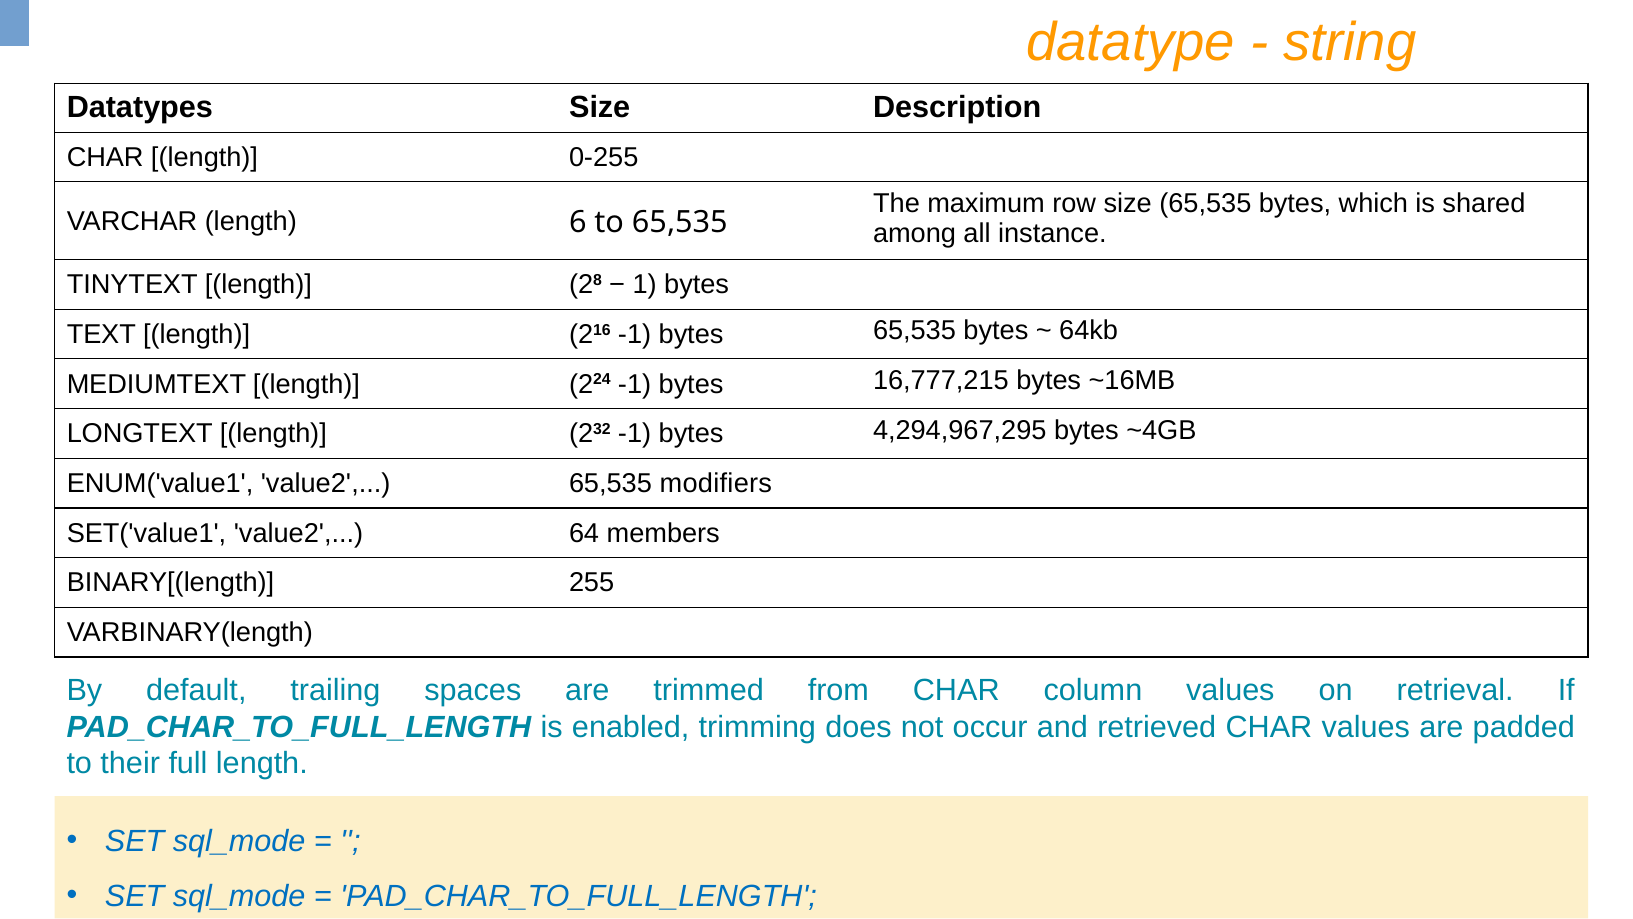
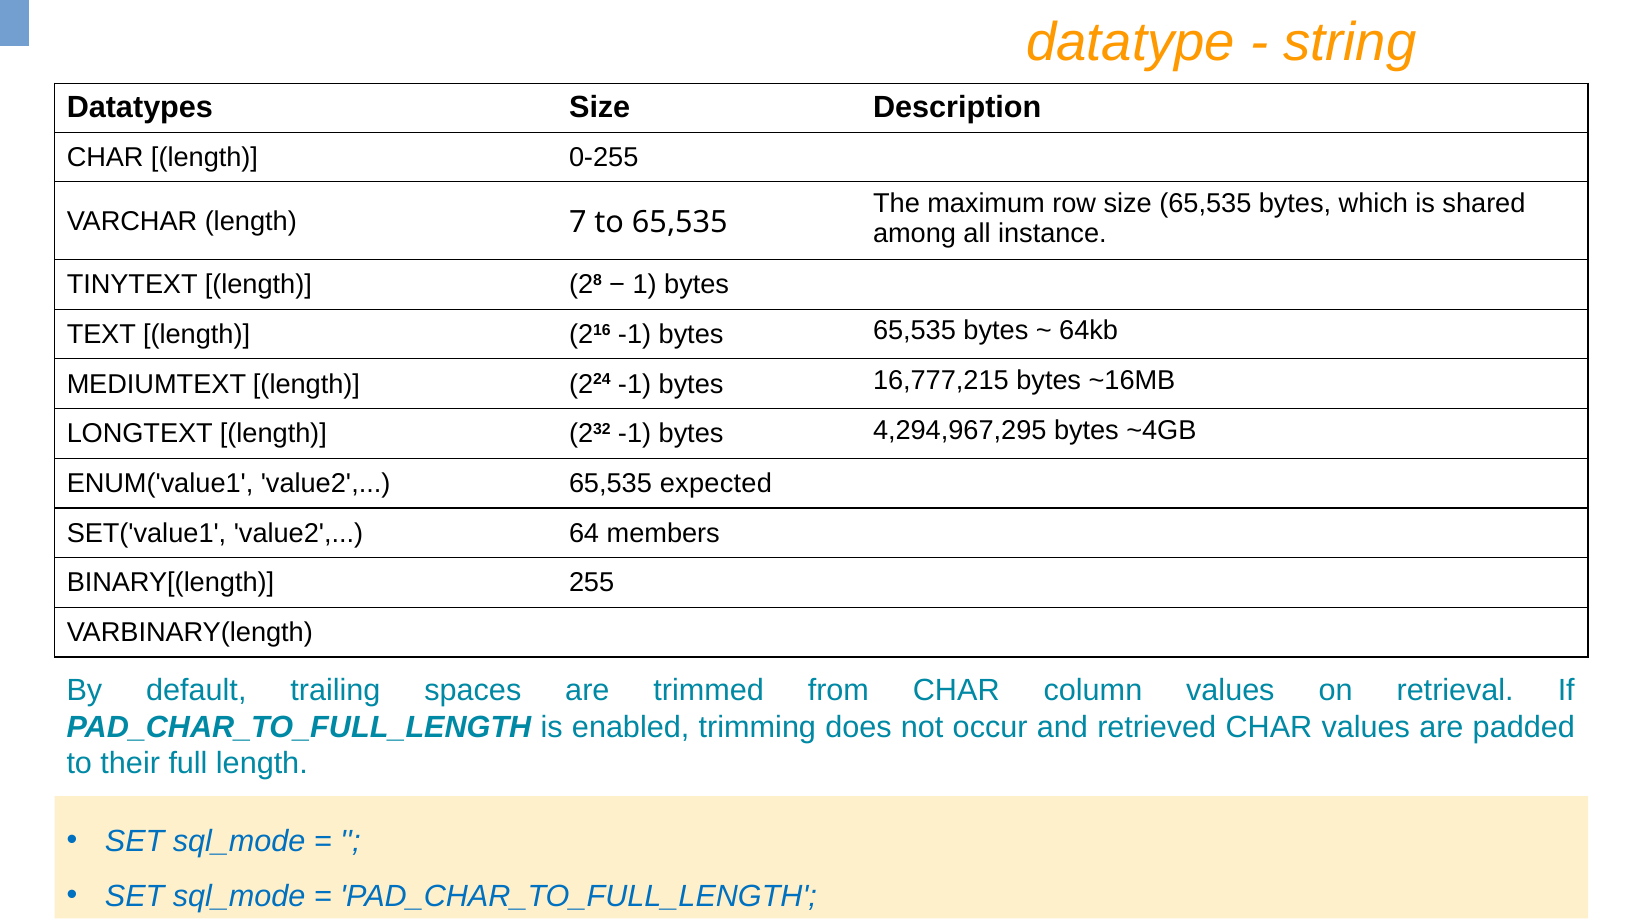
6: 6 -> 7
modifiers: modifiers -> expected
